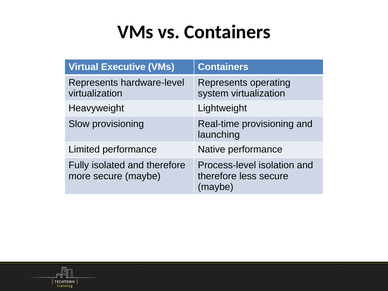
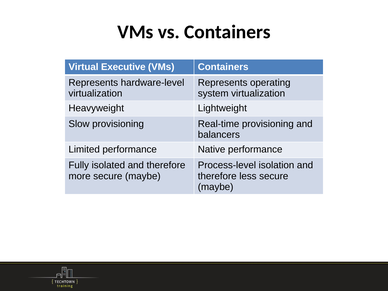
launching: launching -> balancers
